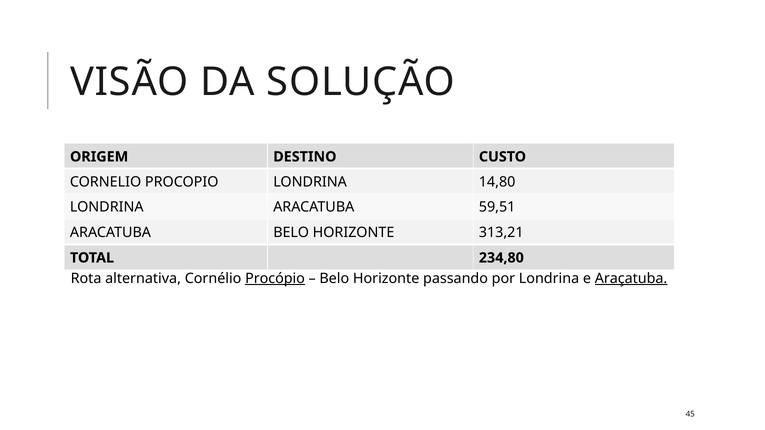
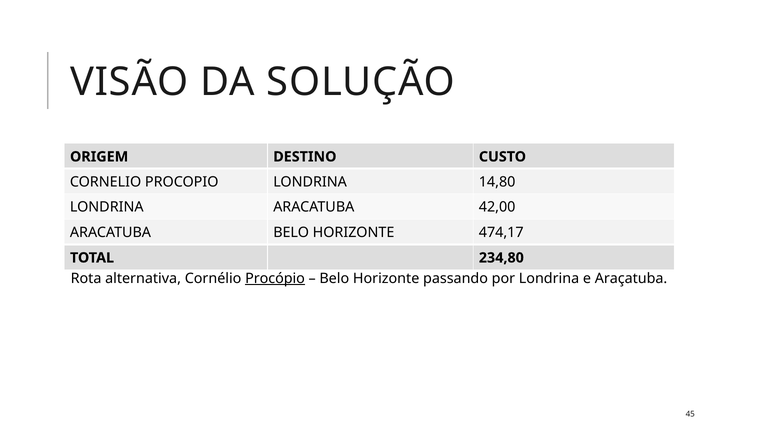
59,51: 59,51 -> 42,00
313,21: 313,21 -> 474,17
Araçatuba underline: present -> none
